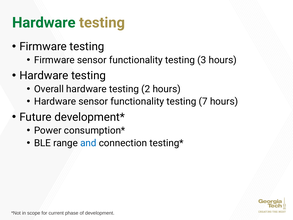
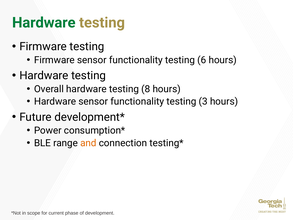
3: 3 -> 6
2: 2 -> 8
7: 7 -> 3
and colour: blue -> orange
